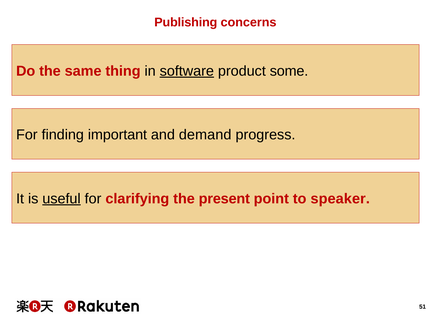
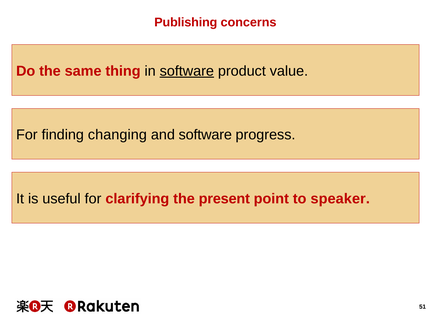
some: some -> value
important: important -> changing
and demand: demand -> software
useful underline: present -> none
